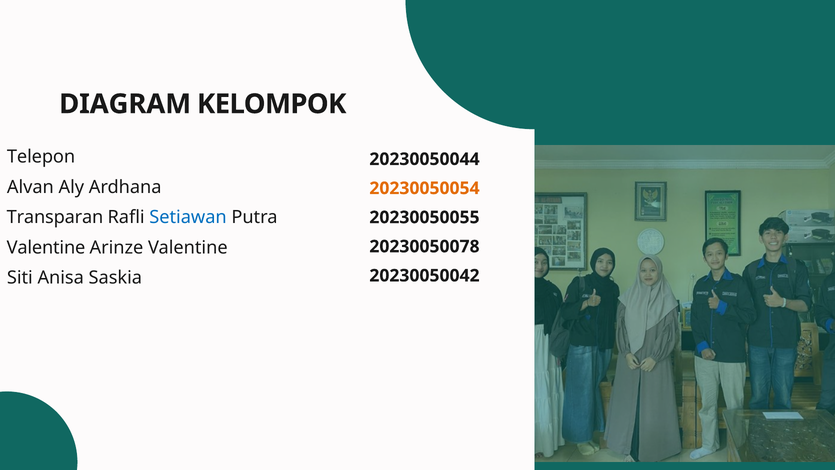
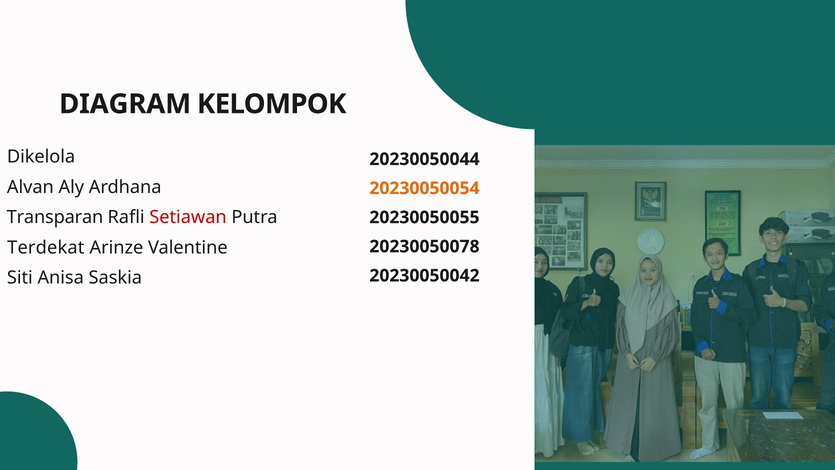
Telepon: Telepon -> Dikelola
Setiawan colour: blue -> red
Valentine at (46, 247): Valentine -> Terdekat
